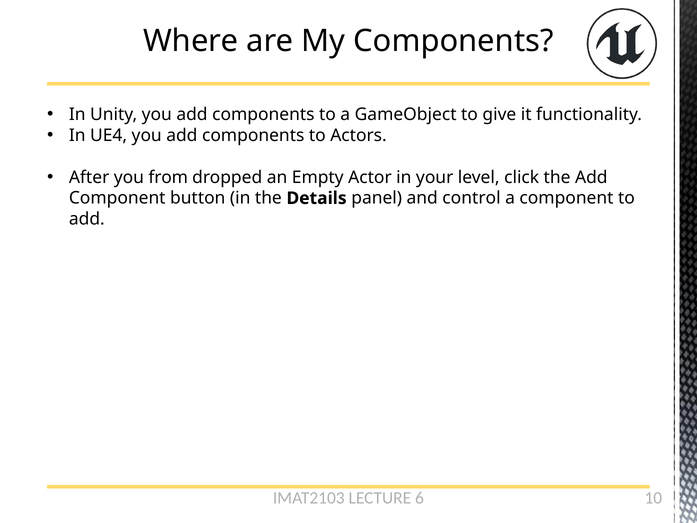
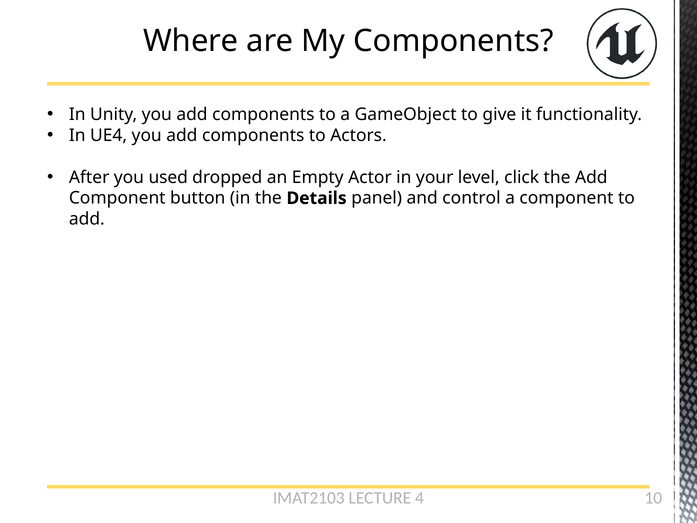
from: from -> used
6: 6 -> 4
